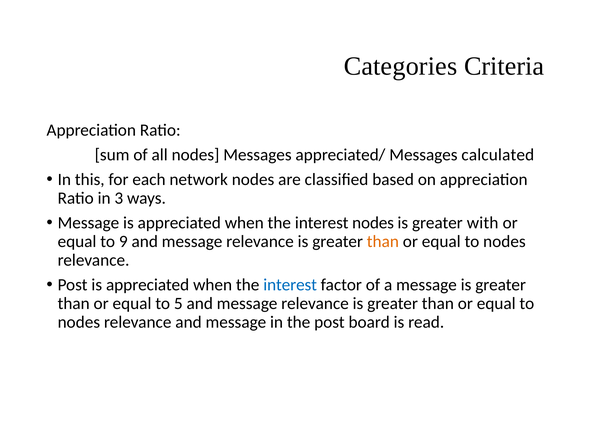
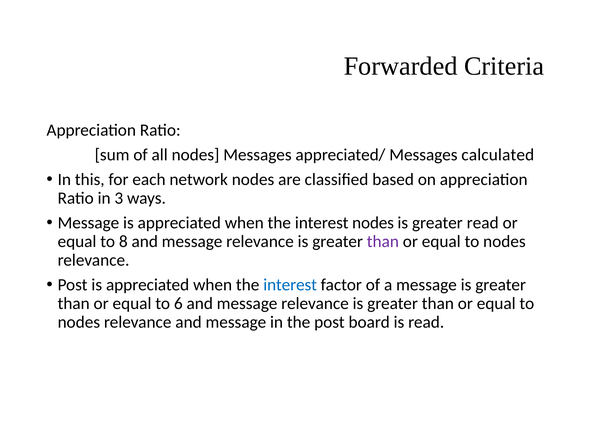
Categories: Categories -> Forwarded
greater with: with -> read
9: 9 -> 8
than at (383, 242) colour: orange -> purple
5: 5 -> 6
